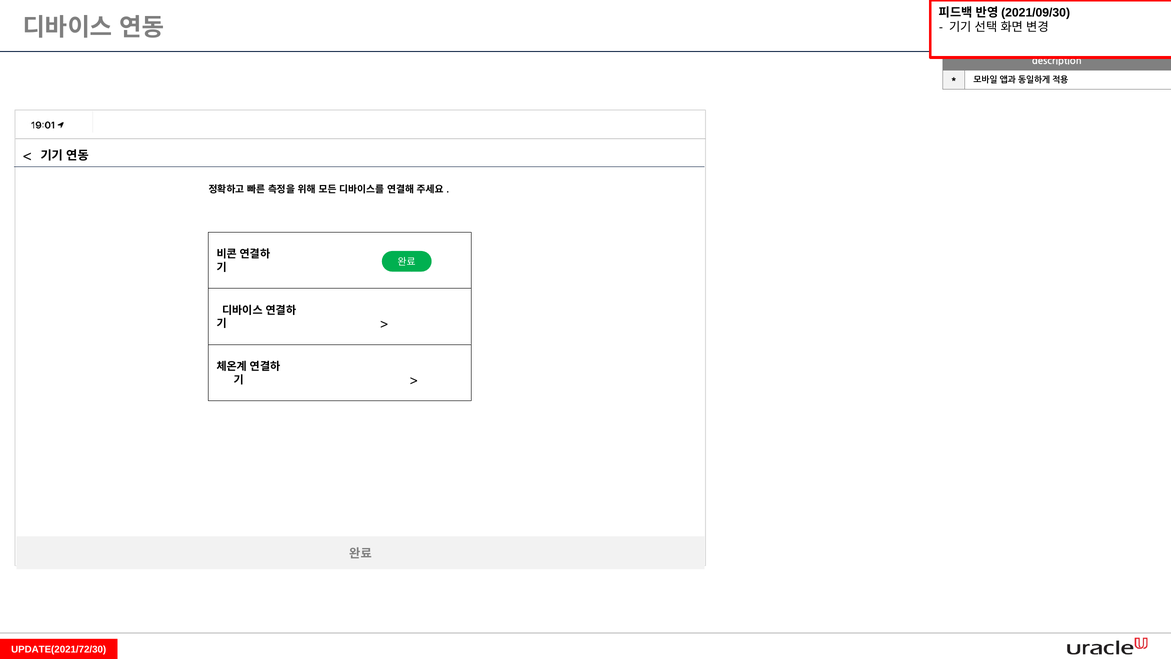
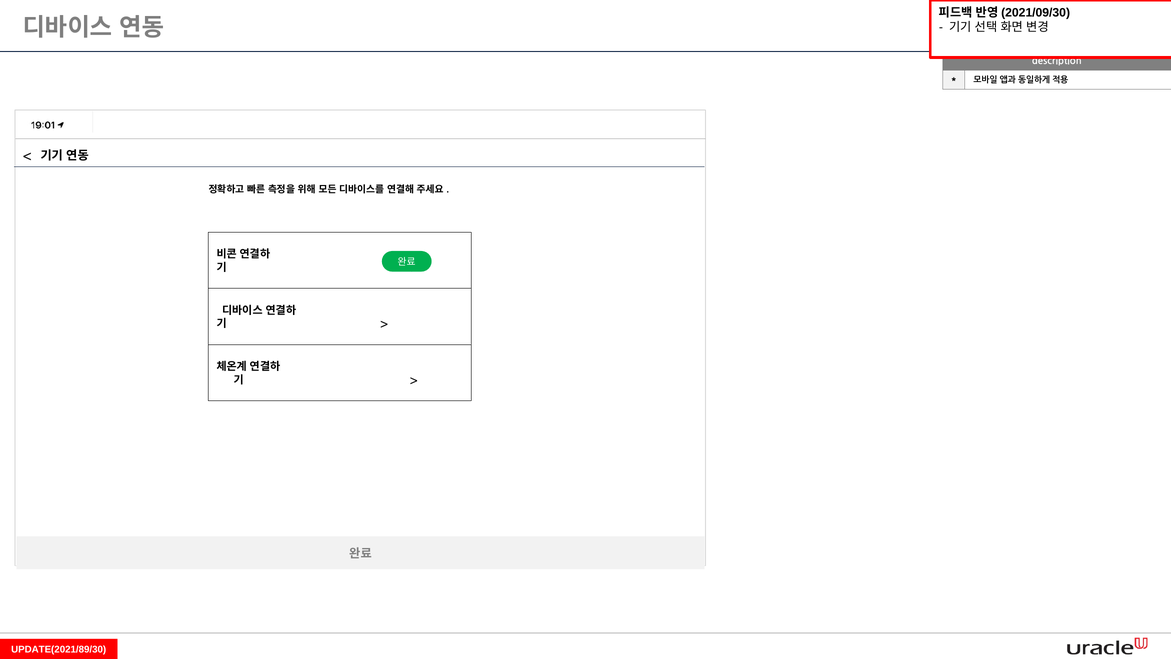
UPDATE(2021/72/30: UPDATE(2021/72/30 -> UPDATE(2021/89/30
